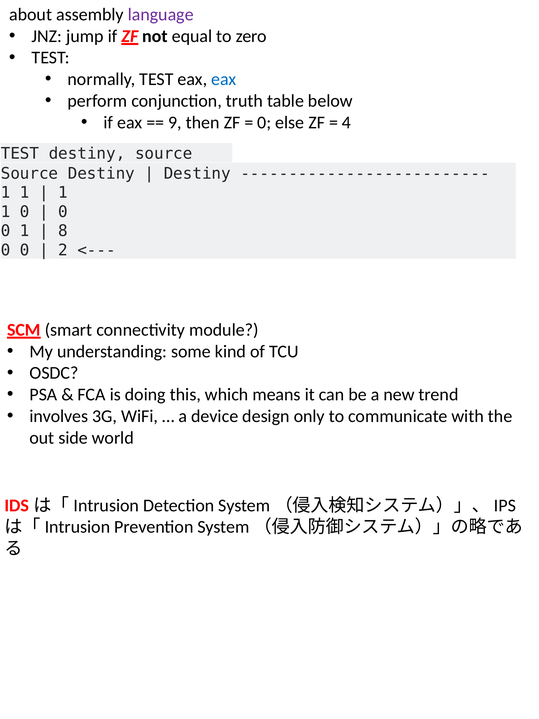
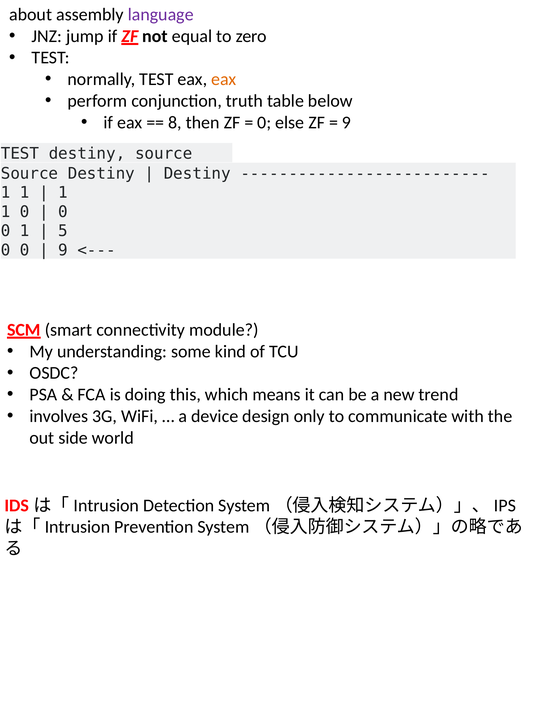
eax at (224, 79) colour: blue -> orange
9: 9 -> 8
4 at (347, 122): 4 -> 9
8: 8 -> 5
2 at (63, 250): 2 -> 9
